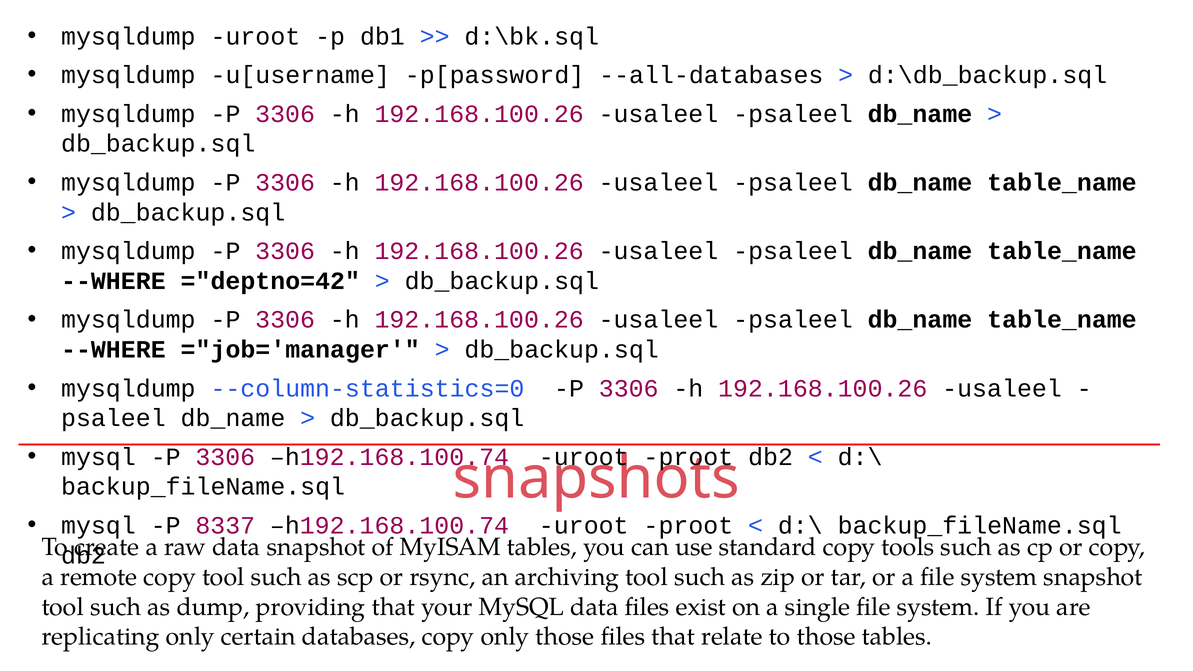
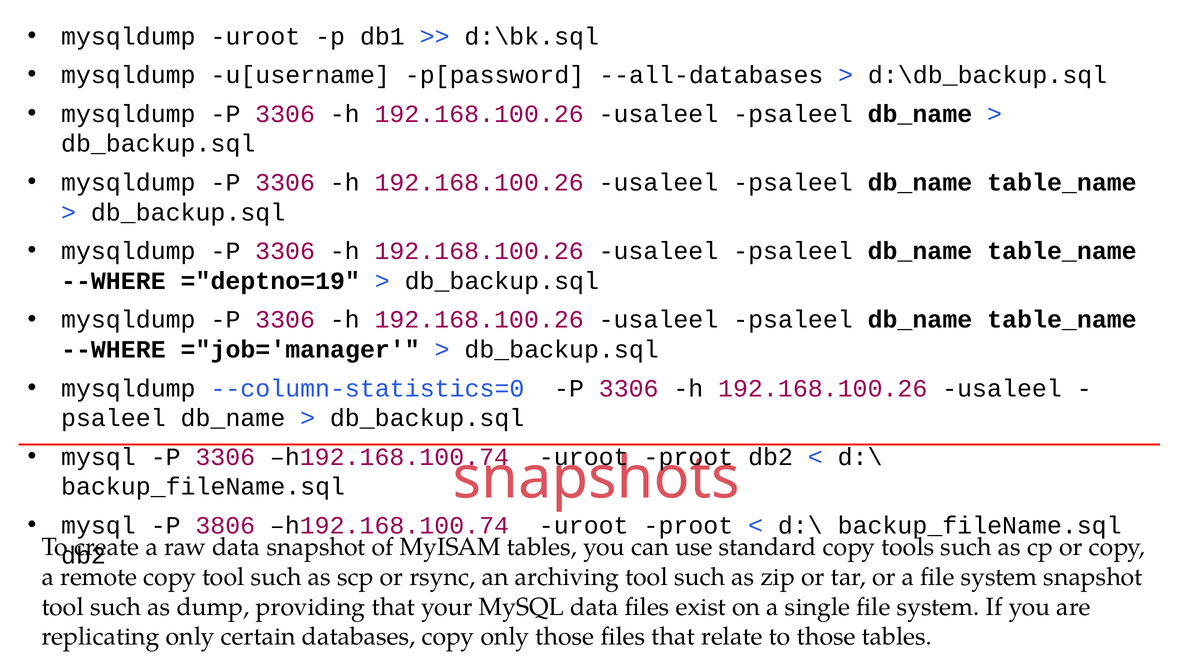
="deptno=42: ="deptno=42 -> ="deptno=19
8337: 8337 -> 3806
